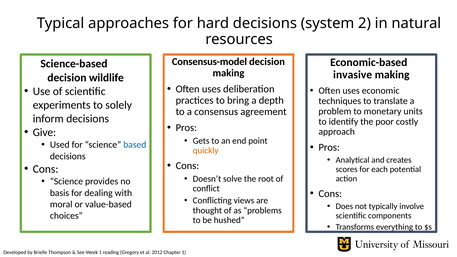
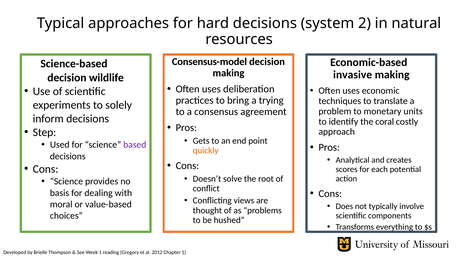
depth: depth -> trying
poor: poor -> coral
Give: Give -> Step
based colour: blue -> purple
